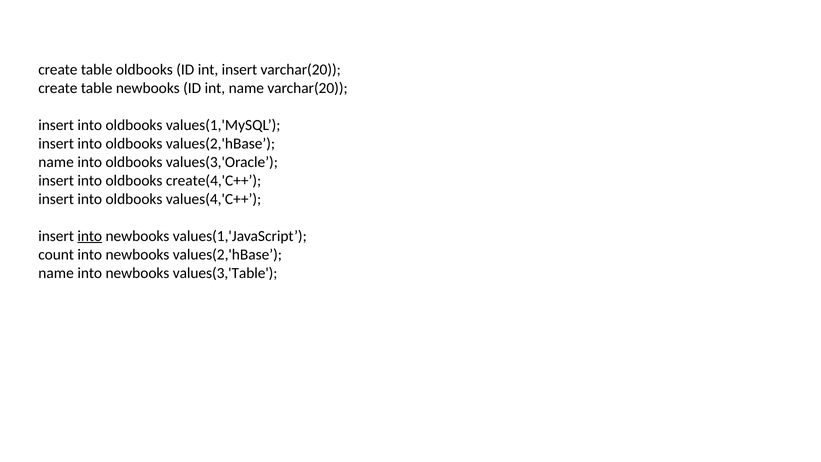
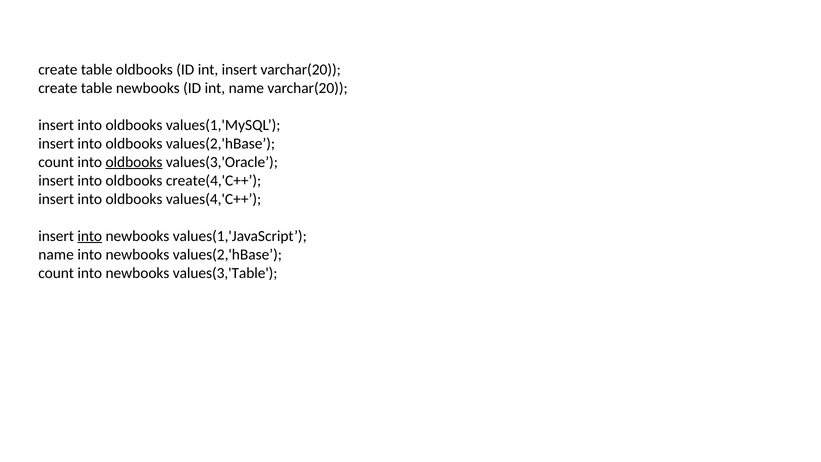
name at (56, 162): name -> count
oldbooks at (134, 162) underline: none -> present
count at (56, 254): count -> name
name at (56, 273): name -> count
